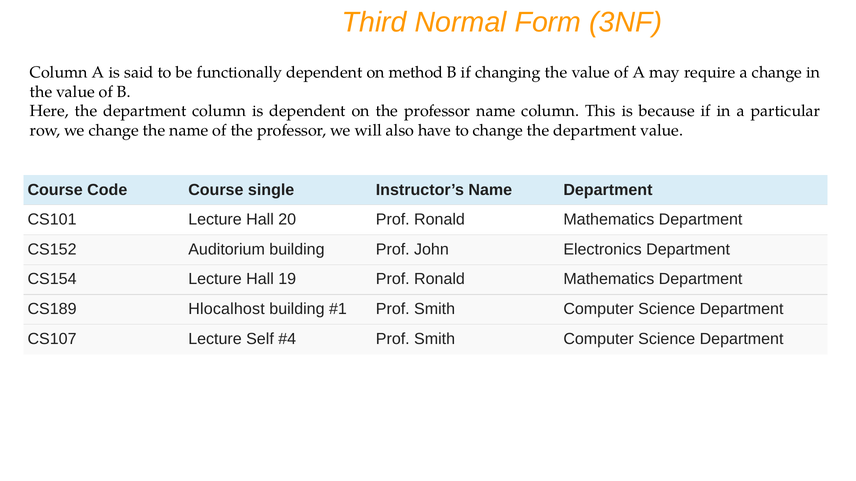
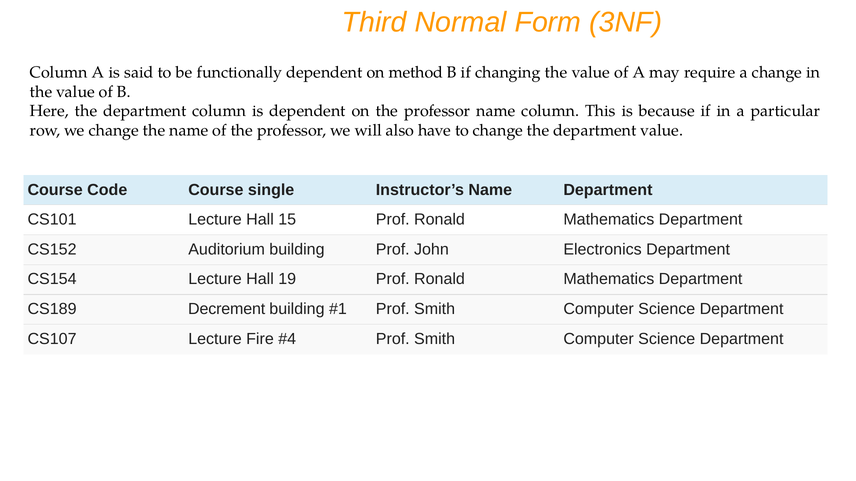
20: 20 -> 15
Hlocalhost: Hlocalhost -> Decrement
Self: Self -> Fire
